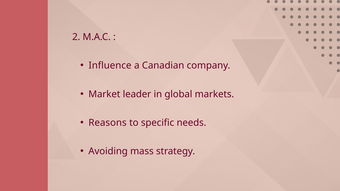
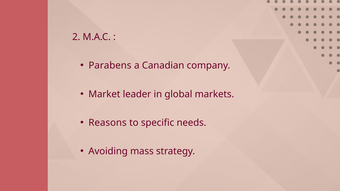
Influence: Influence -> Parabens
